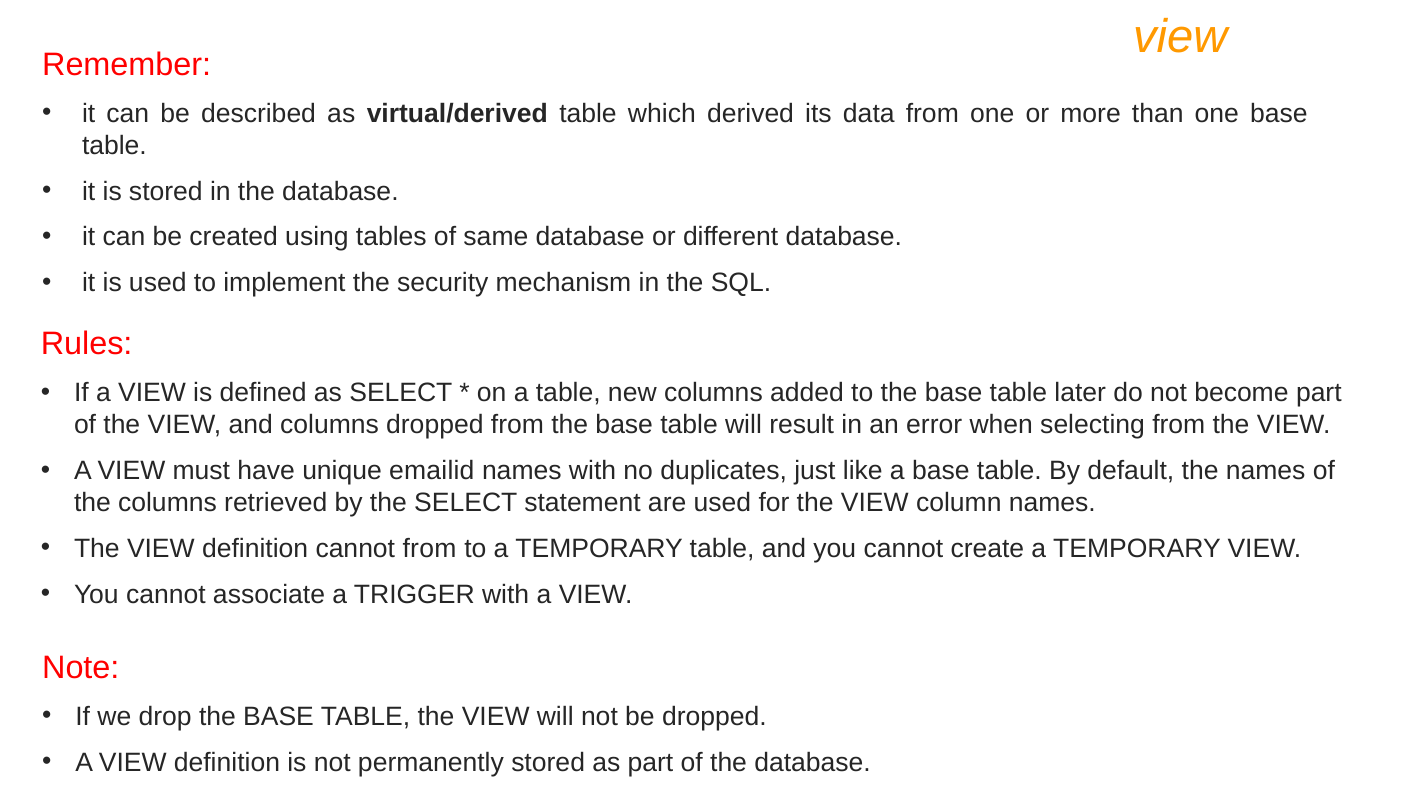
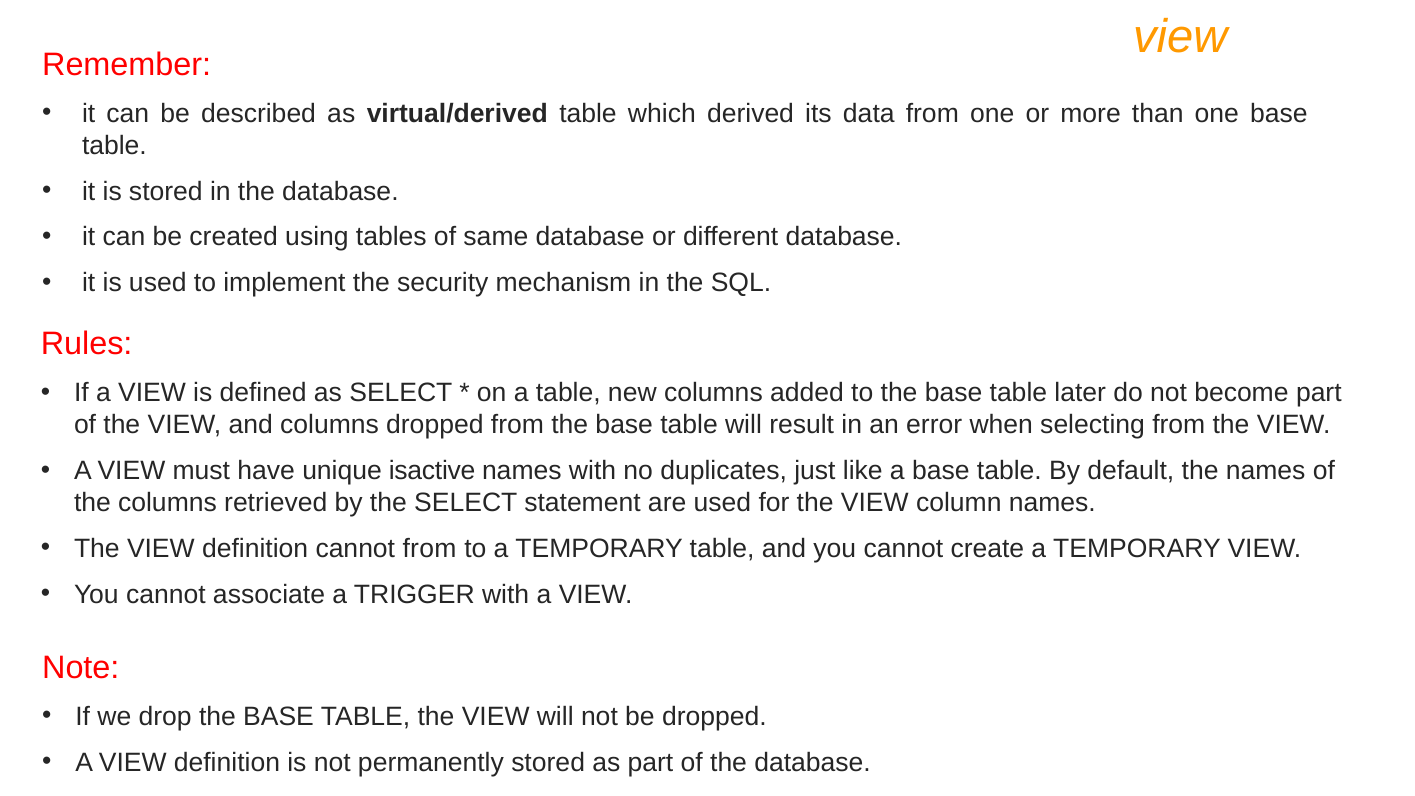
emailid: emailid -> isactive
